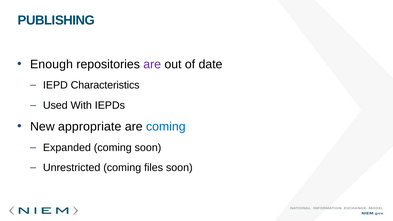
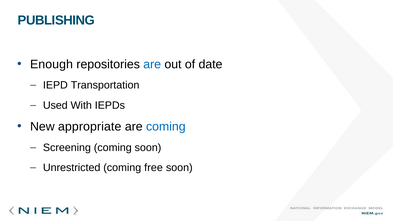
are at (152, 64) colour: purple -> blue
Characteristics: Characteristics -> Transportation
Expanded: Expanded -> Screening
files: files -> free
